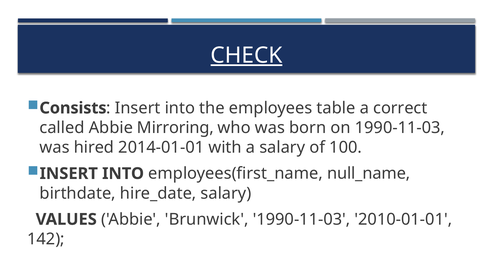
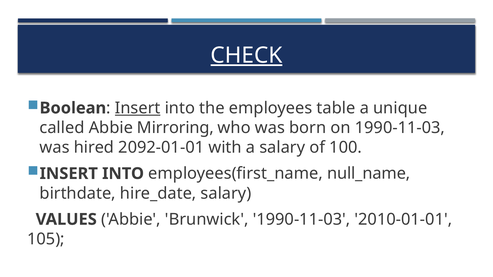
Consists: Consists -> Boolean
Insert at (138, 108) underline: none -> present
correct: correct -> unique
2014-01-01: 2014-01-01 -> 2092-01-01
142: 142 -> 105
